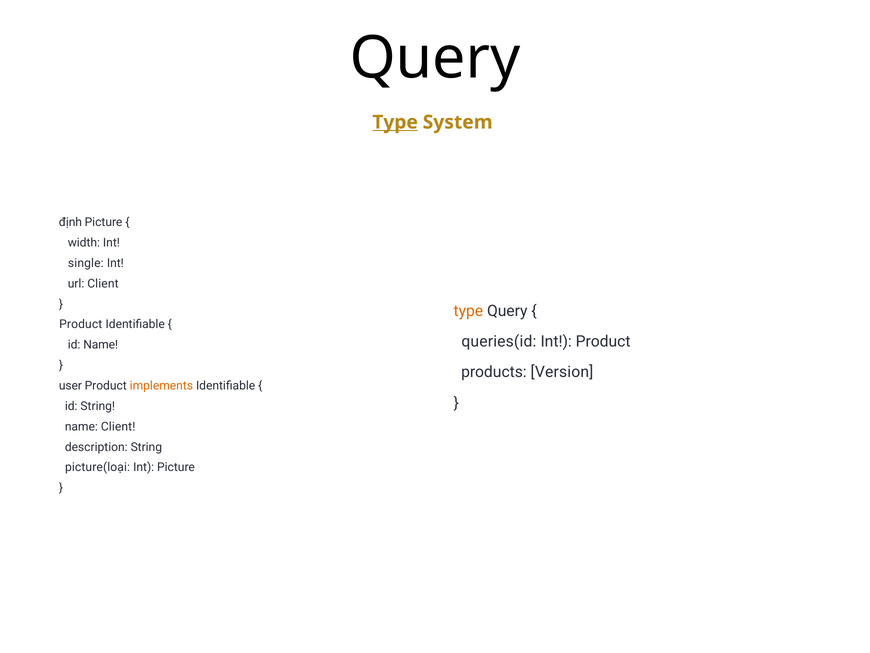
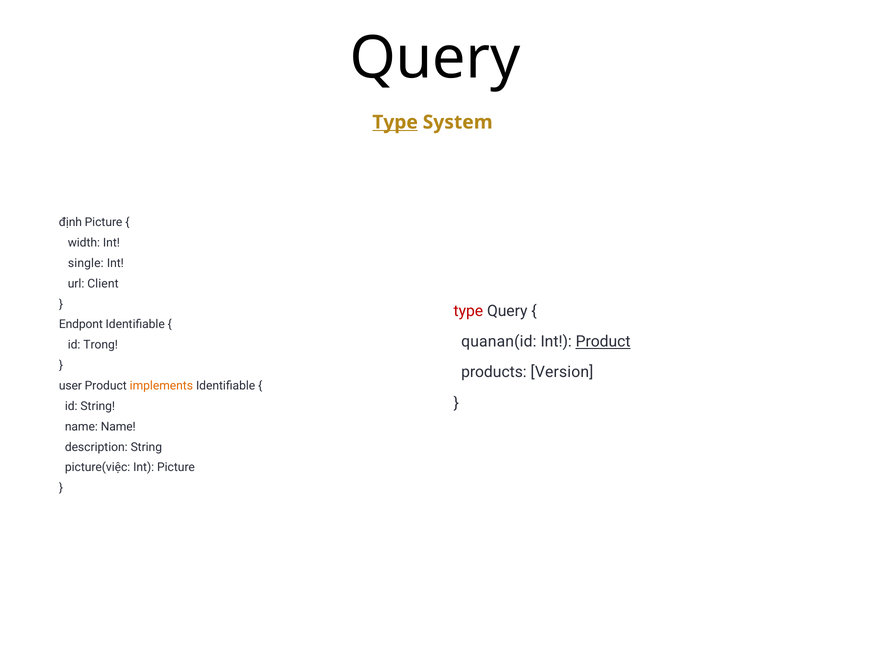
type at (468, 311) colour: orange -> red
Product at (81, 324): Product -> Endpont
queries(id: queries(id -> quanan(id
Product at (603, 341) underline: none -> present
id Name: Name -> Trong
name Client: Client -> Name
picture(loại: picture(loại -> picture(việc
